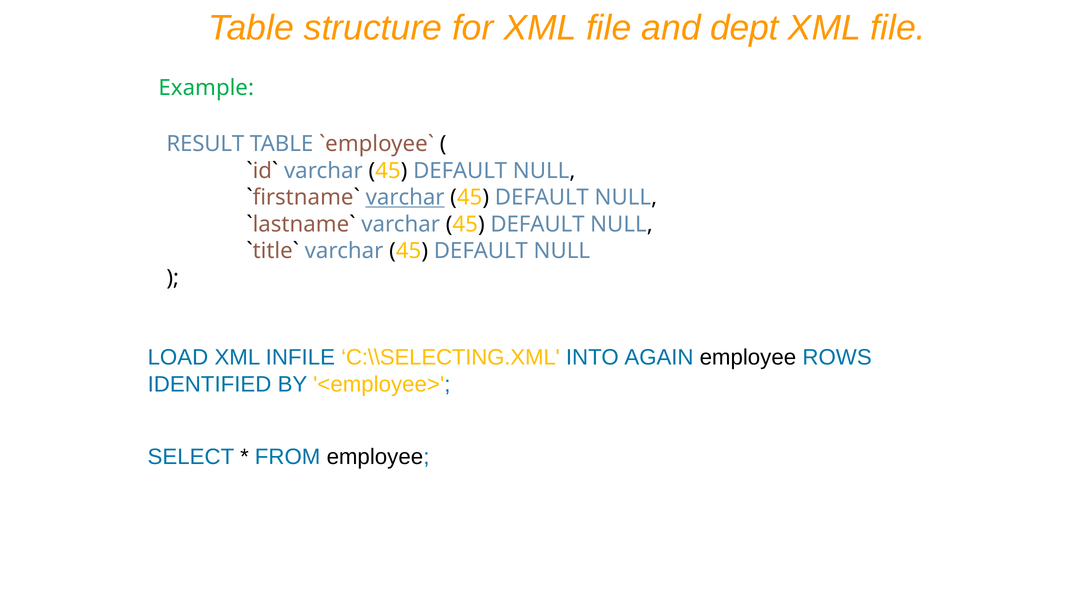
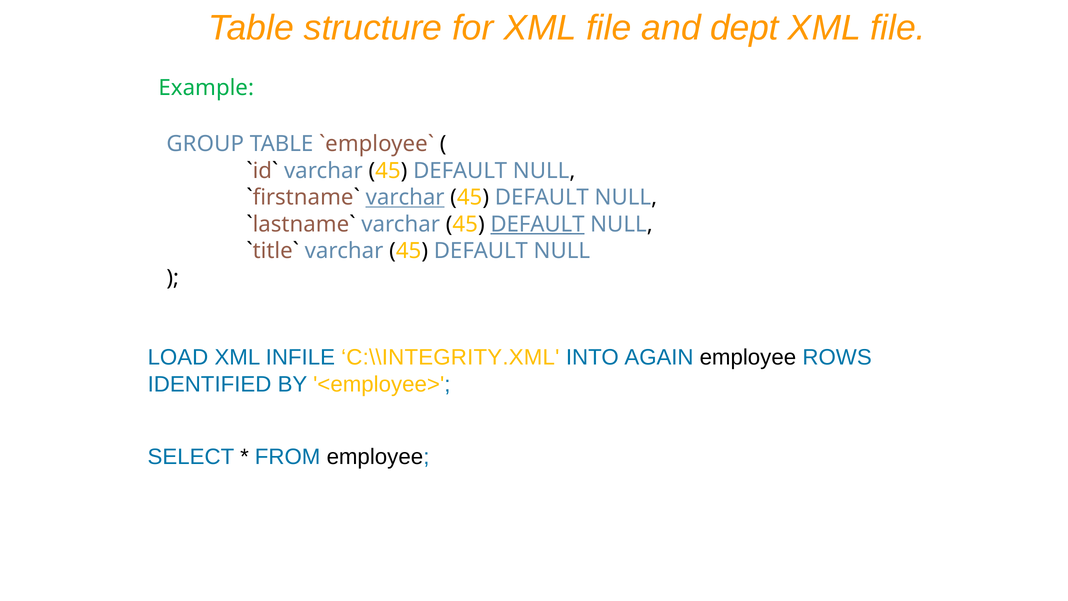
RESULT: RESULT -> GROUP
DEFAULT at (537, 224) underline: none -> present
C:\\SELECTING.XML: C:\\SELECTING.XML -> C:\\INTEGRITY.XML
